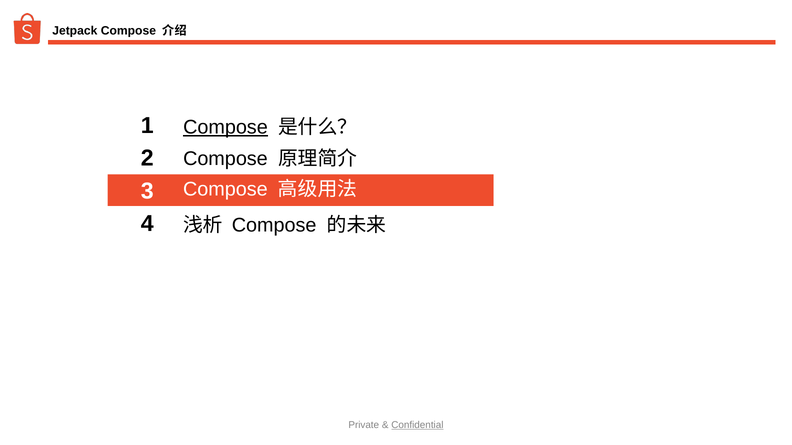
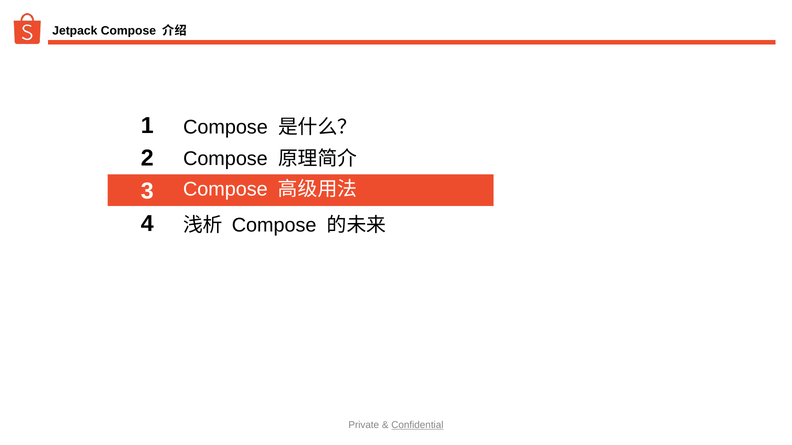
Compose at (225, 127) underline: present -> none
